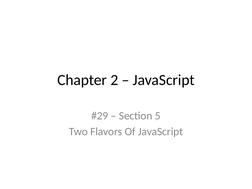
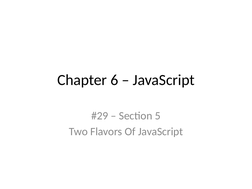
2: 2 -> 6
